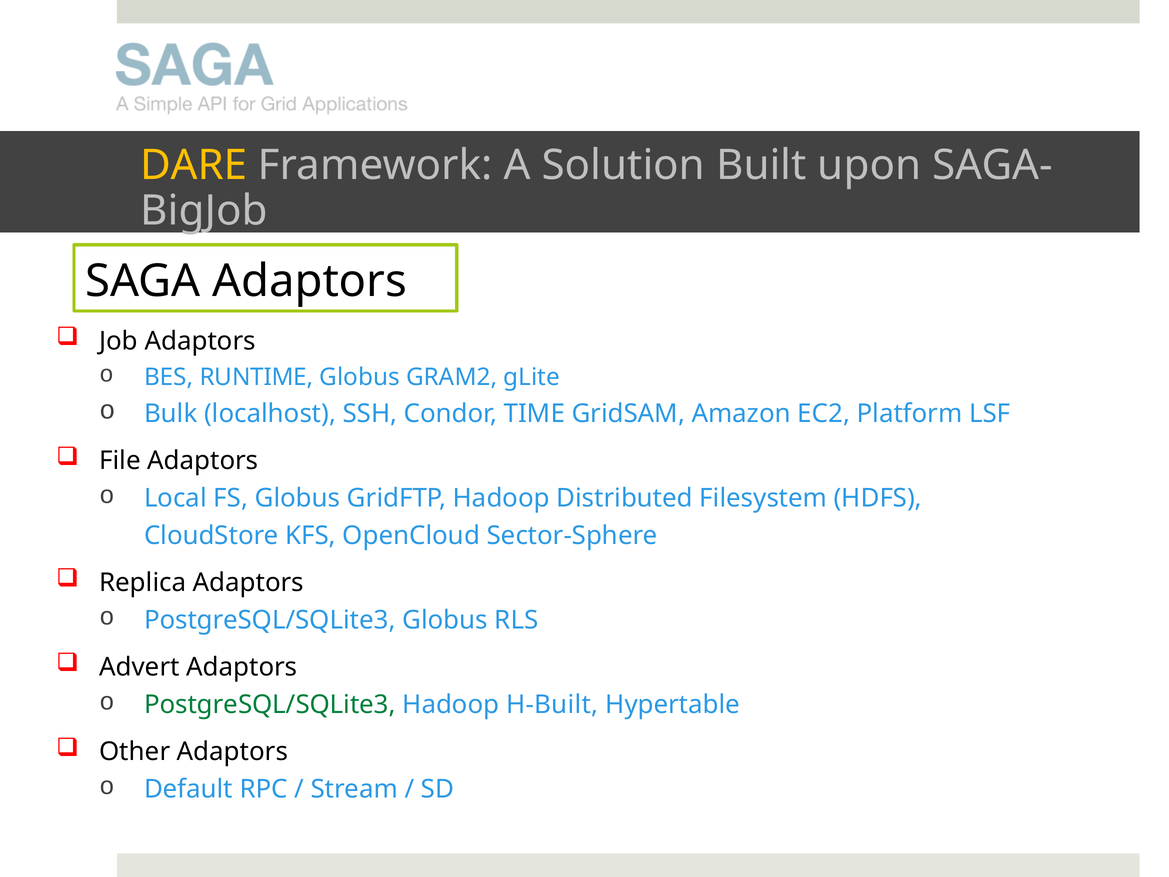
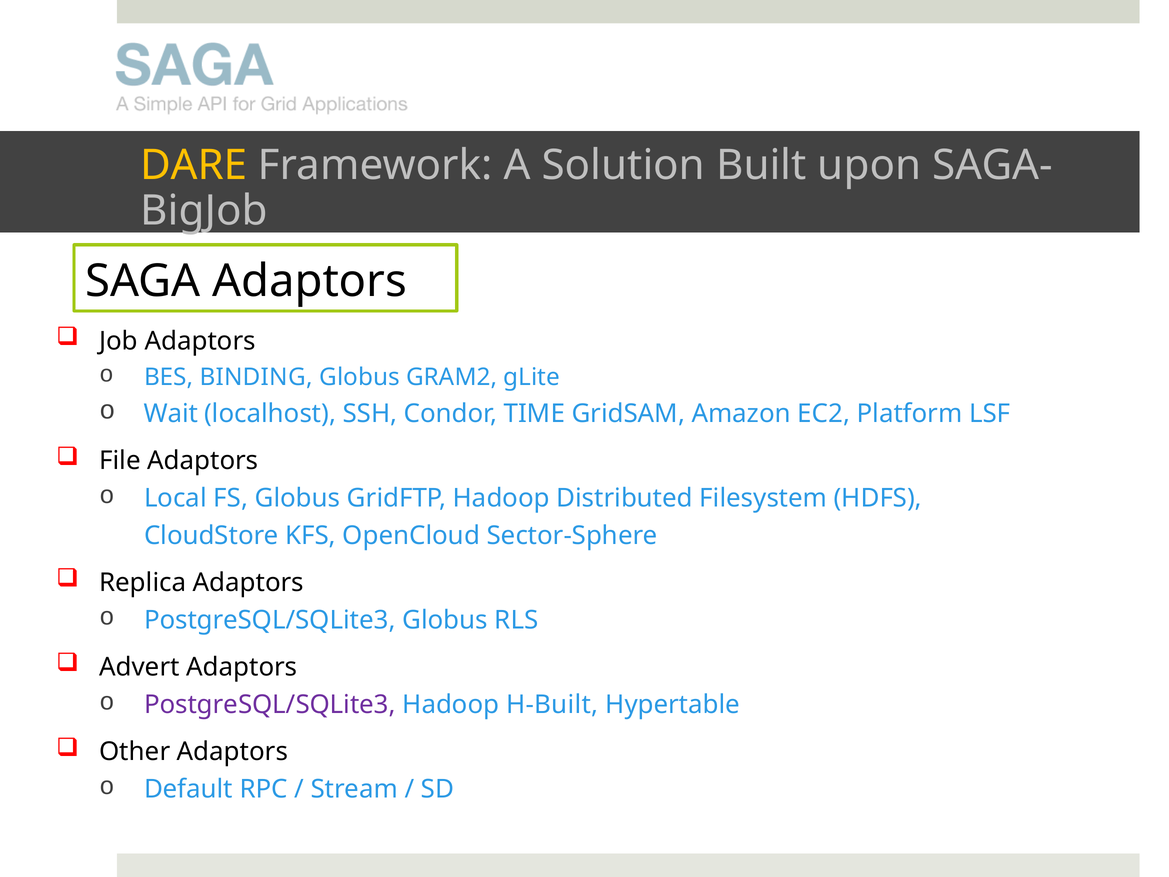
RUNTIME: RUNTIME -> BINDING
Bulk: Bulk -> Wait
PostgreSQL/SQLite3 at (270, 704) colour: green -> purple
